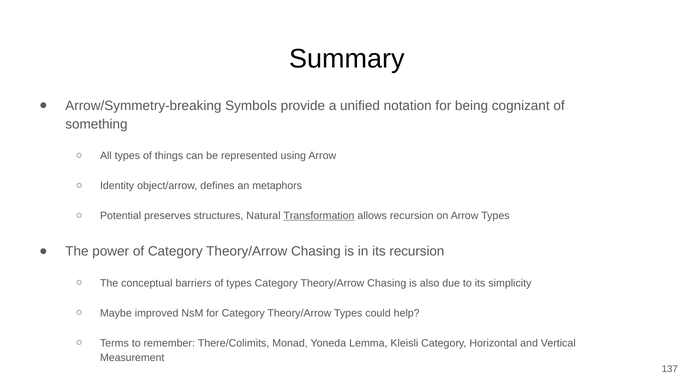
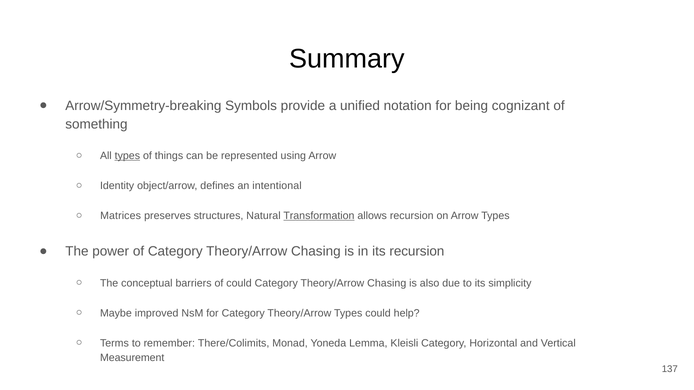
types at (127, 156) underline: none -> present
metaphors: metaphors -> intentional
Potential: Potential -> Matrices
of types: types -> could
